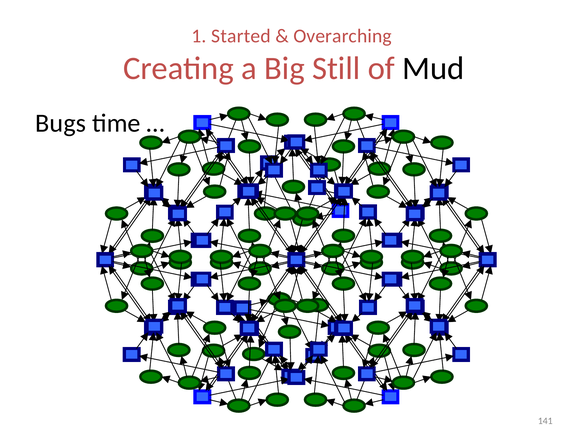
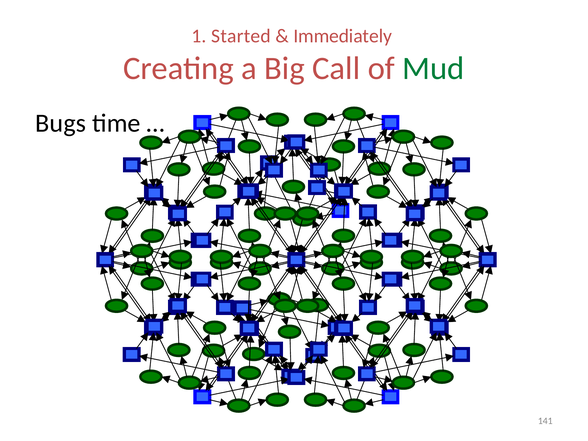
Overarching: Overarching -> Immediately
Still: Still -> Call
Mud colour: black -> green
